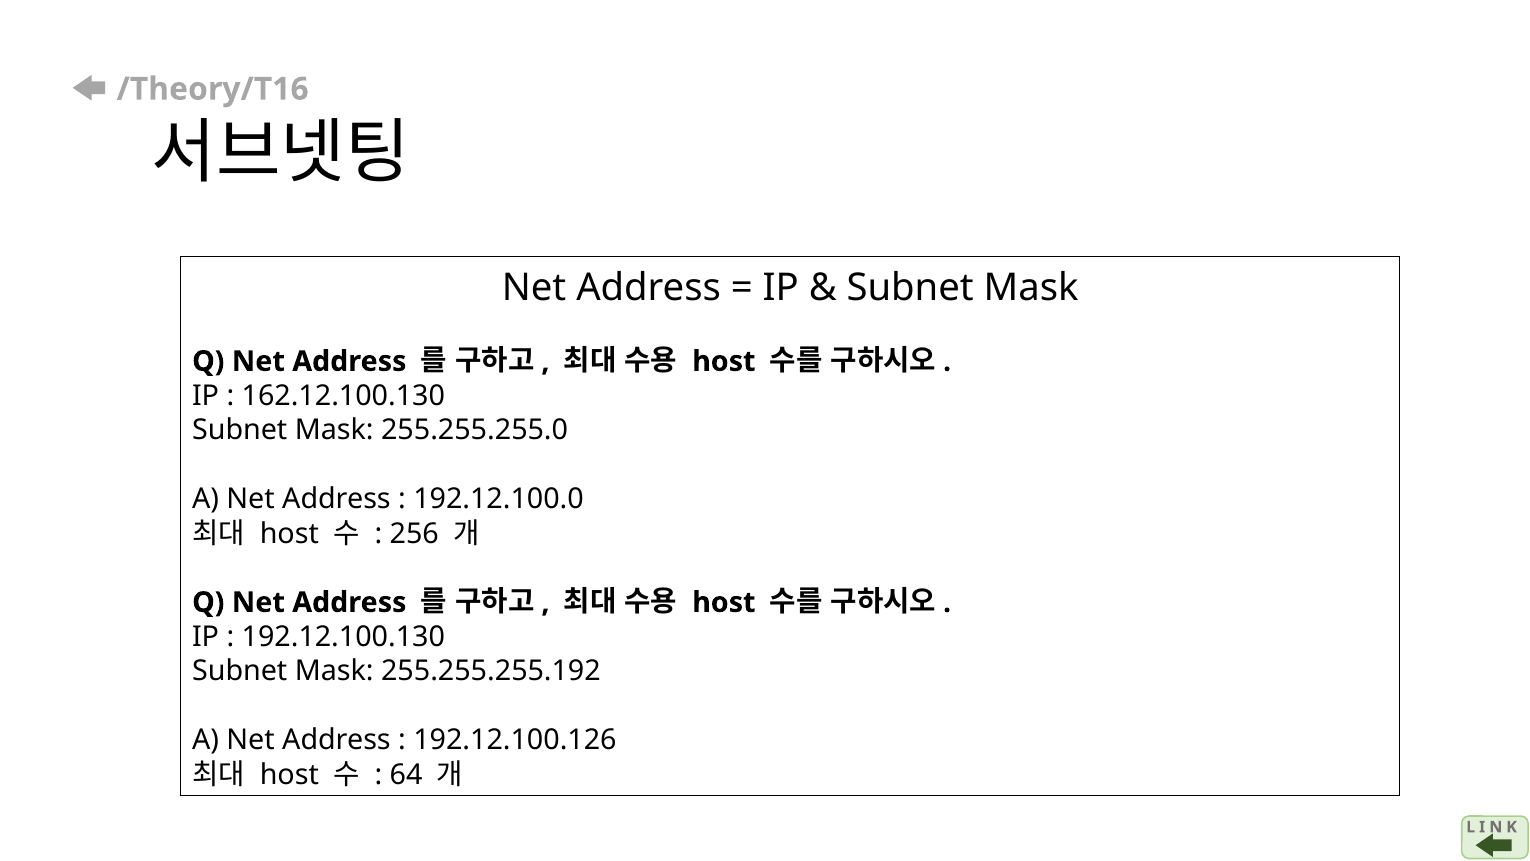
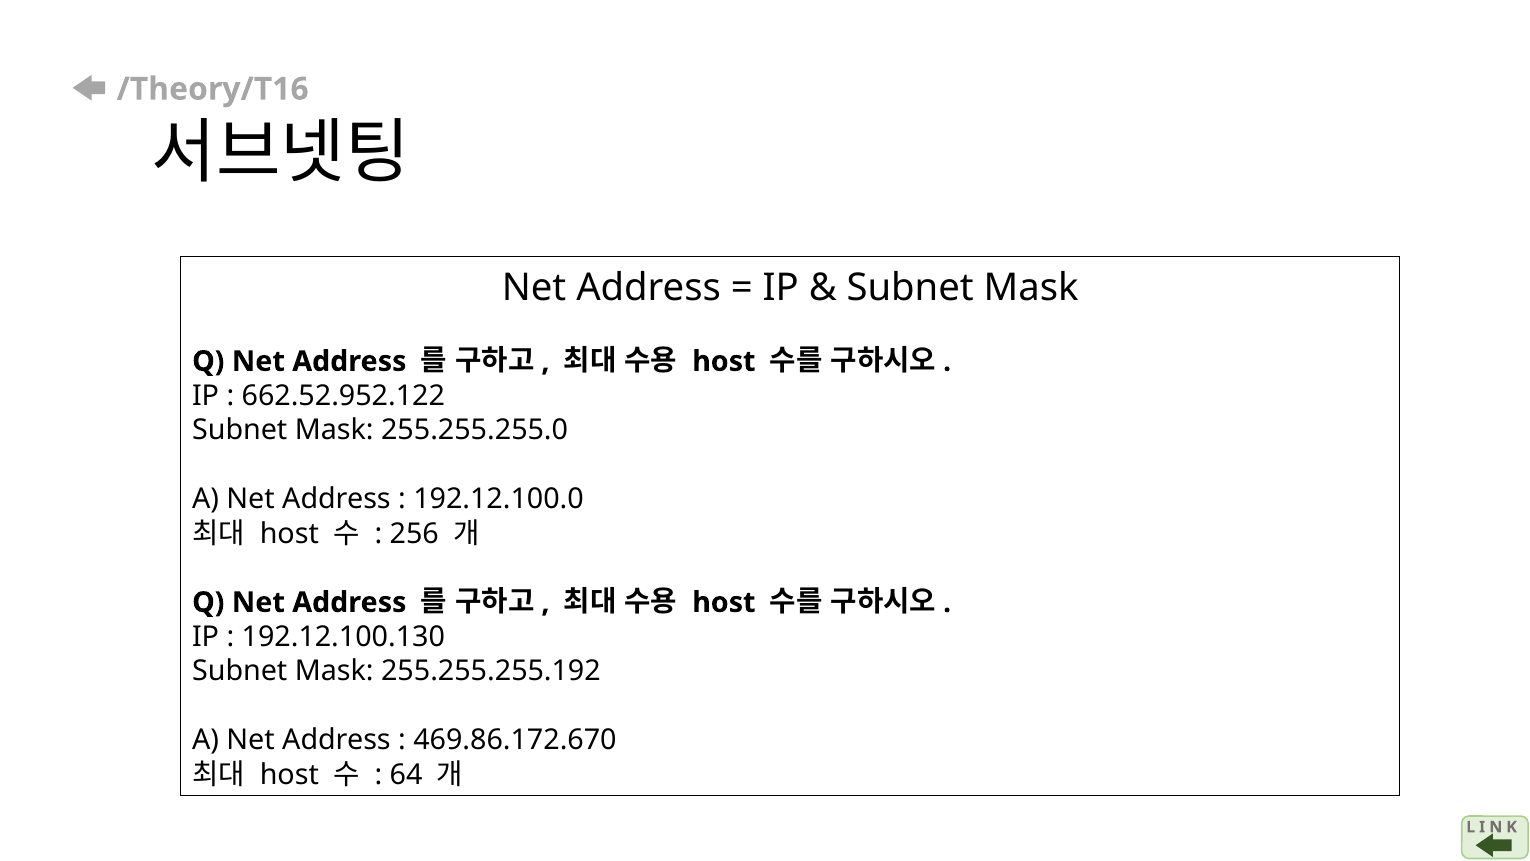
162.12.100.130: 162.12.100.130 -> 662.52.952.122
192.12.100.126: 192.12.100.126 -> 469.86.172.670
